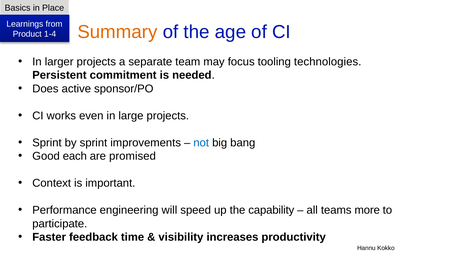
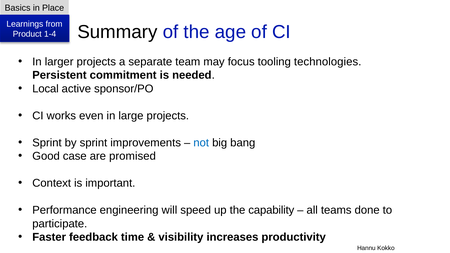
Summary colour: orange -> black
Does: Does -> Local
each: each -> case
more: more -> done
